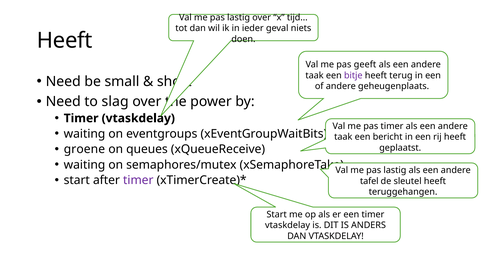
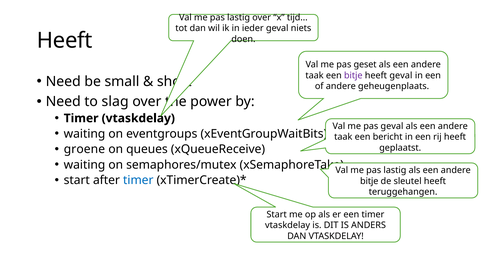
geeft: geeft -> geset
heeft terug: terug -> geval
pas timer: timer -> geval
timer at (138, 180) colour: purple -> blue
tafel at (369, 181): tafel -> bitje
